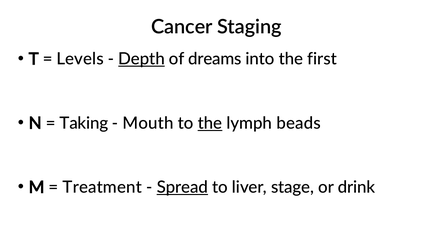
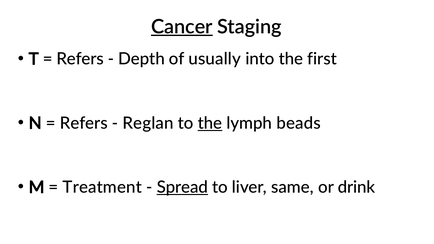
Cancer underline: none -> present
Levels at (80, 59): Levels -> Refers
Depth underline: present -> none
dreams: dreams -> usually
Taking at (84, 123): Taking -> Refers
Mouth: Mouth -> Reglan
stage: stage -> same
